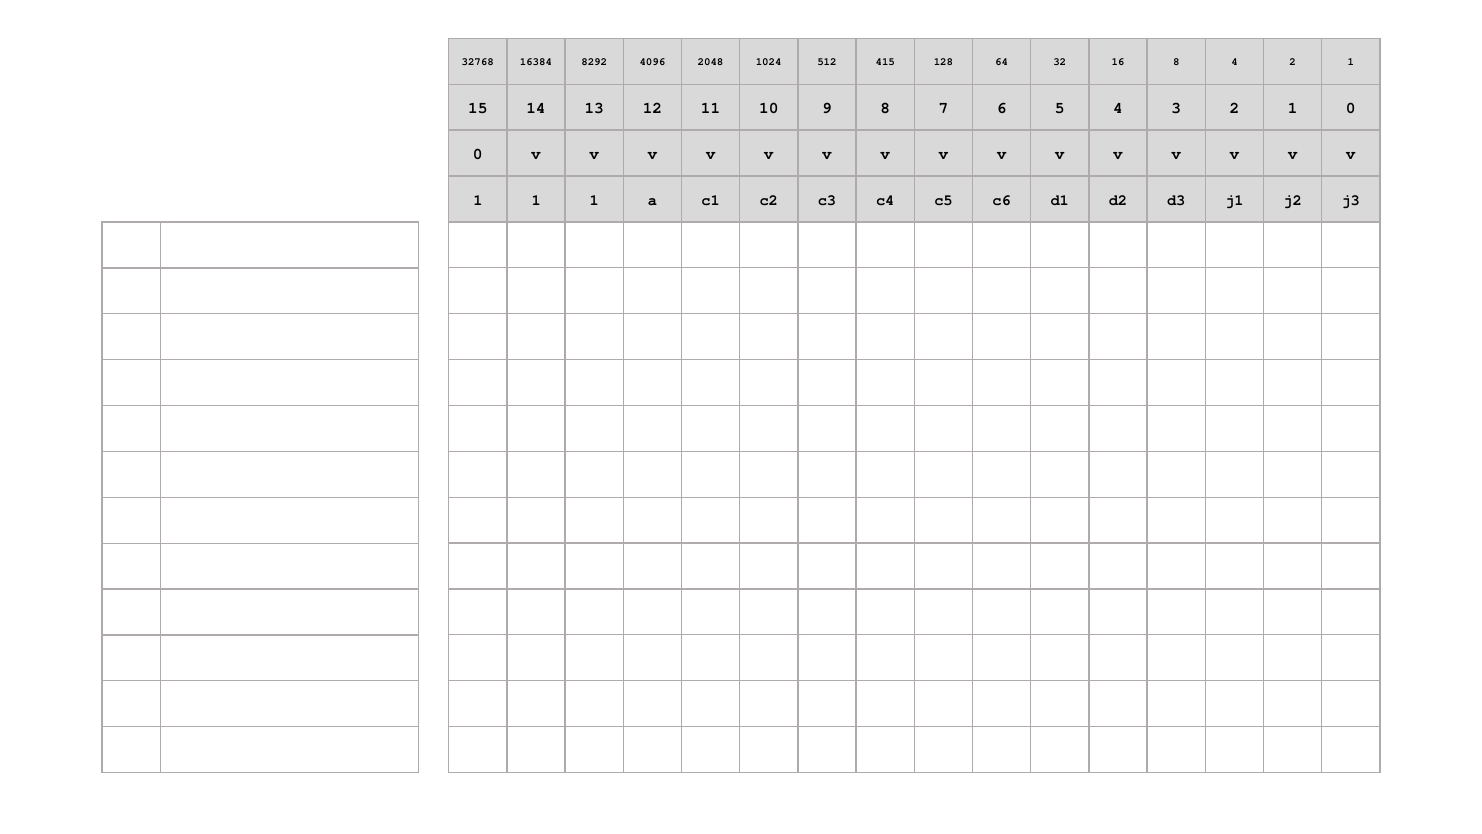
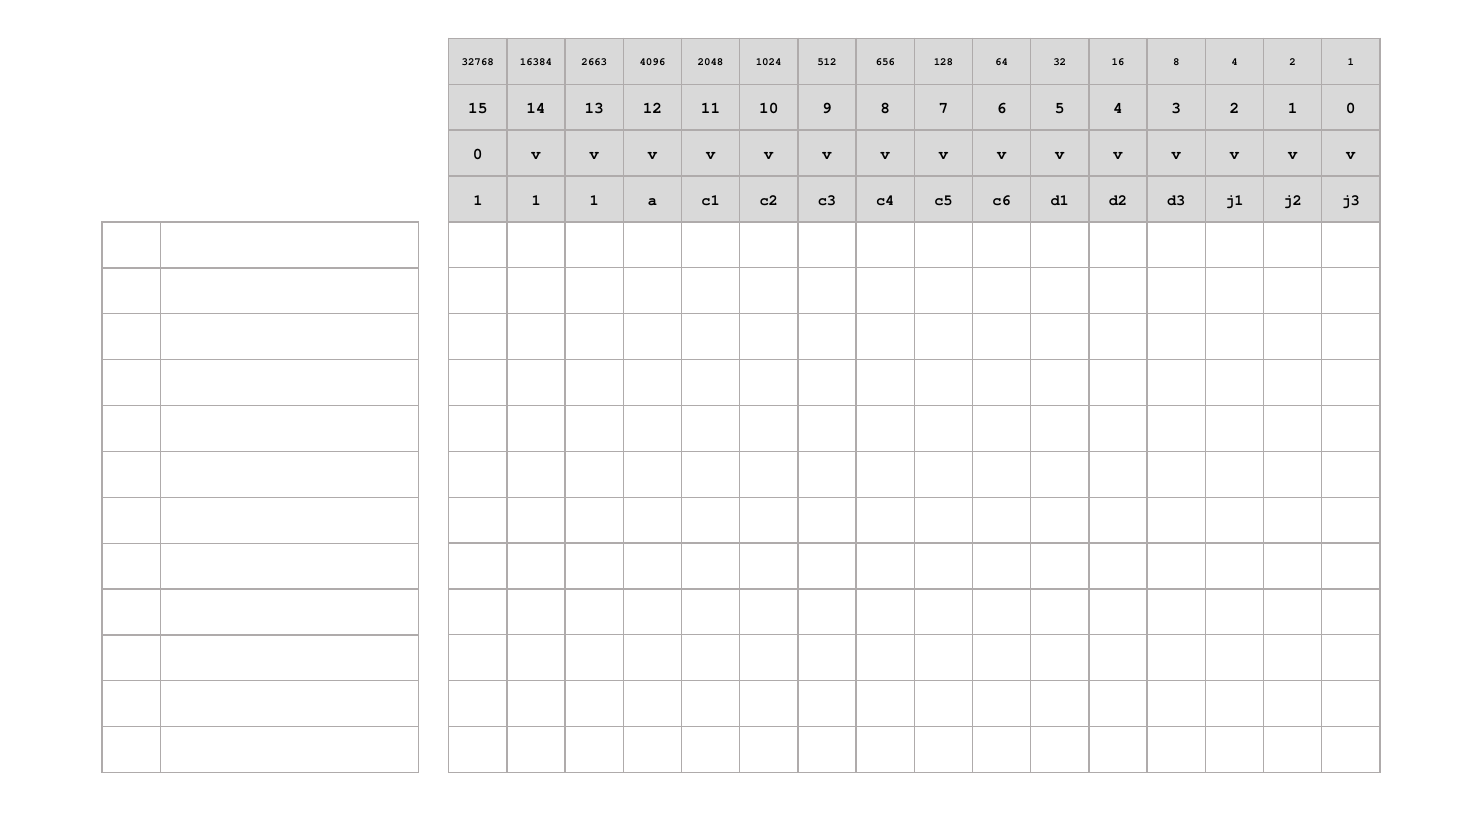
8292: 8292 -> 2663
415: 415 -> 656
